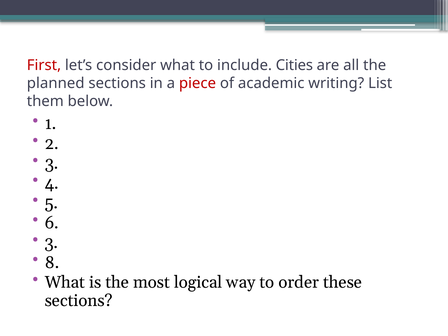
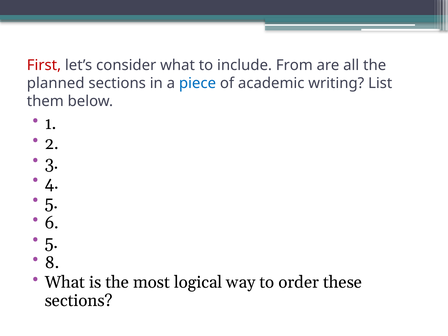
Cities: Cities -> From
piece colour: red -> blue
3 at (51, 243): 3 -> 5
